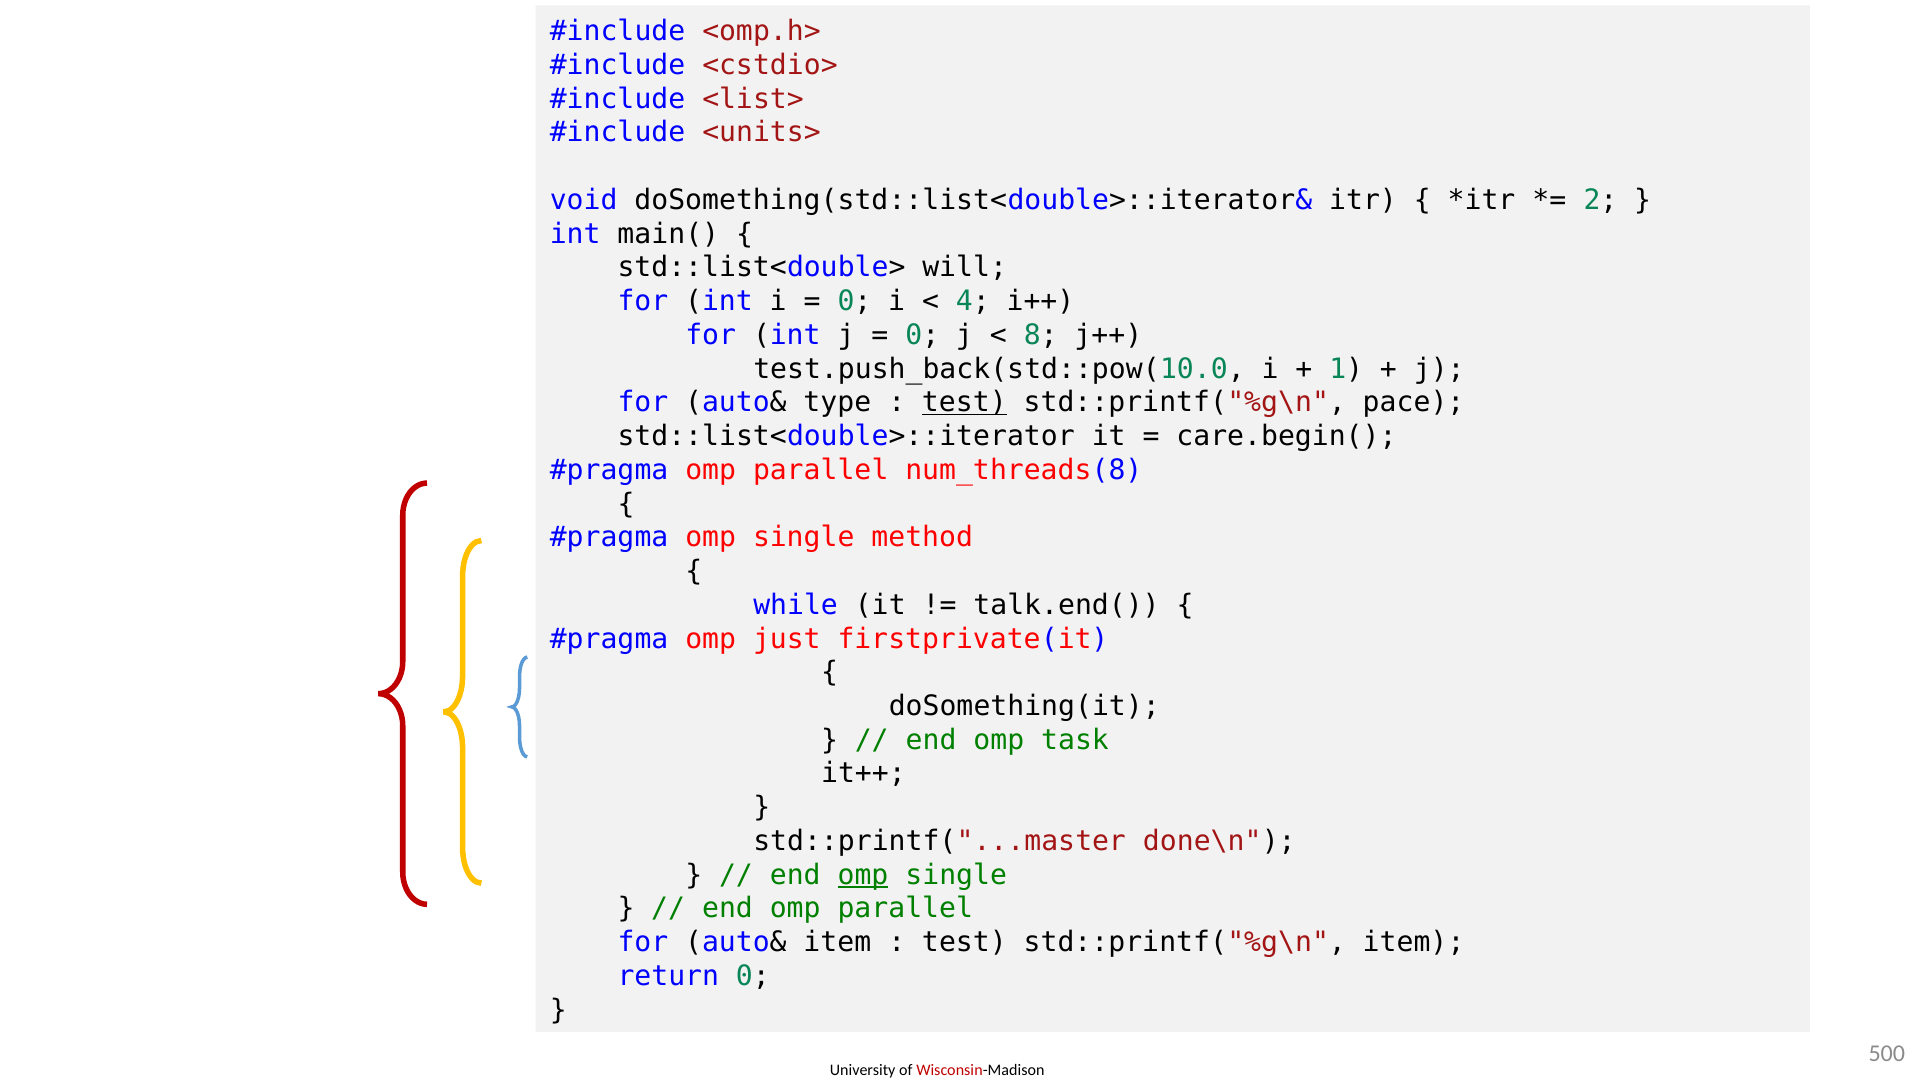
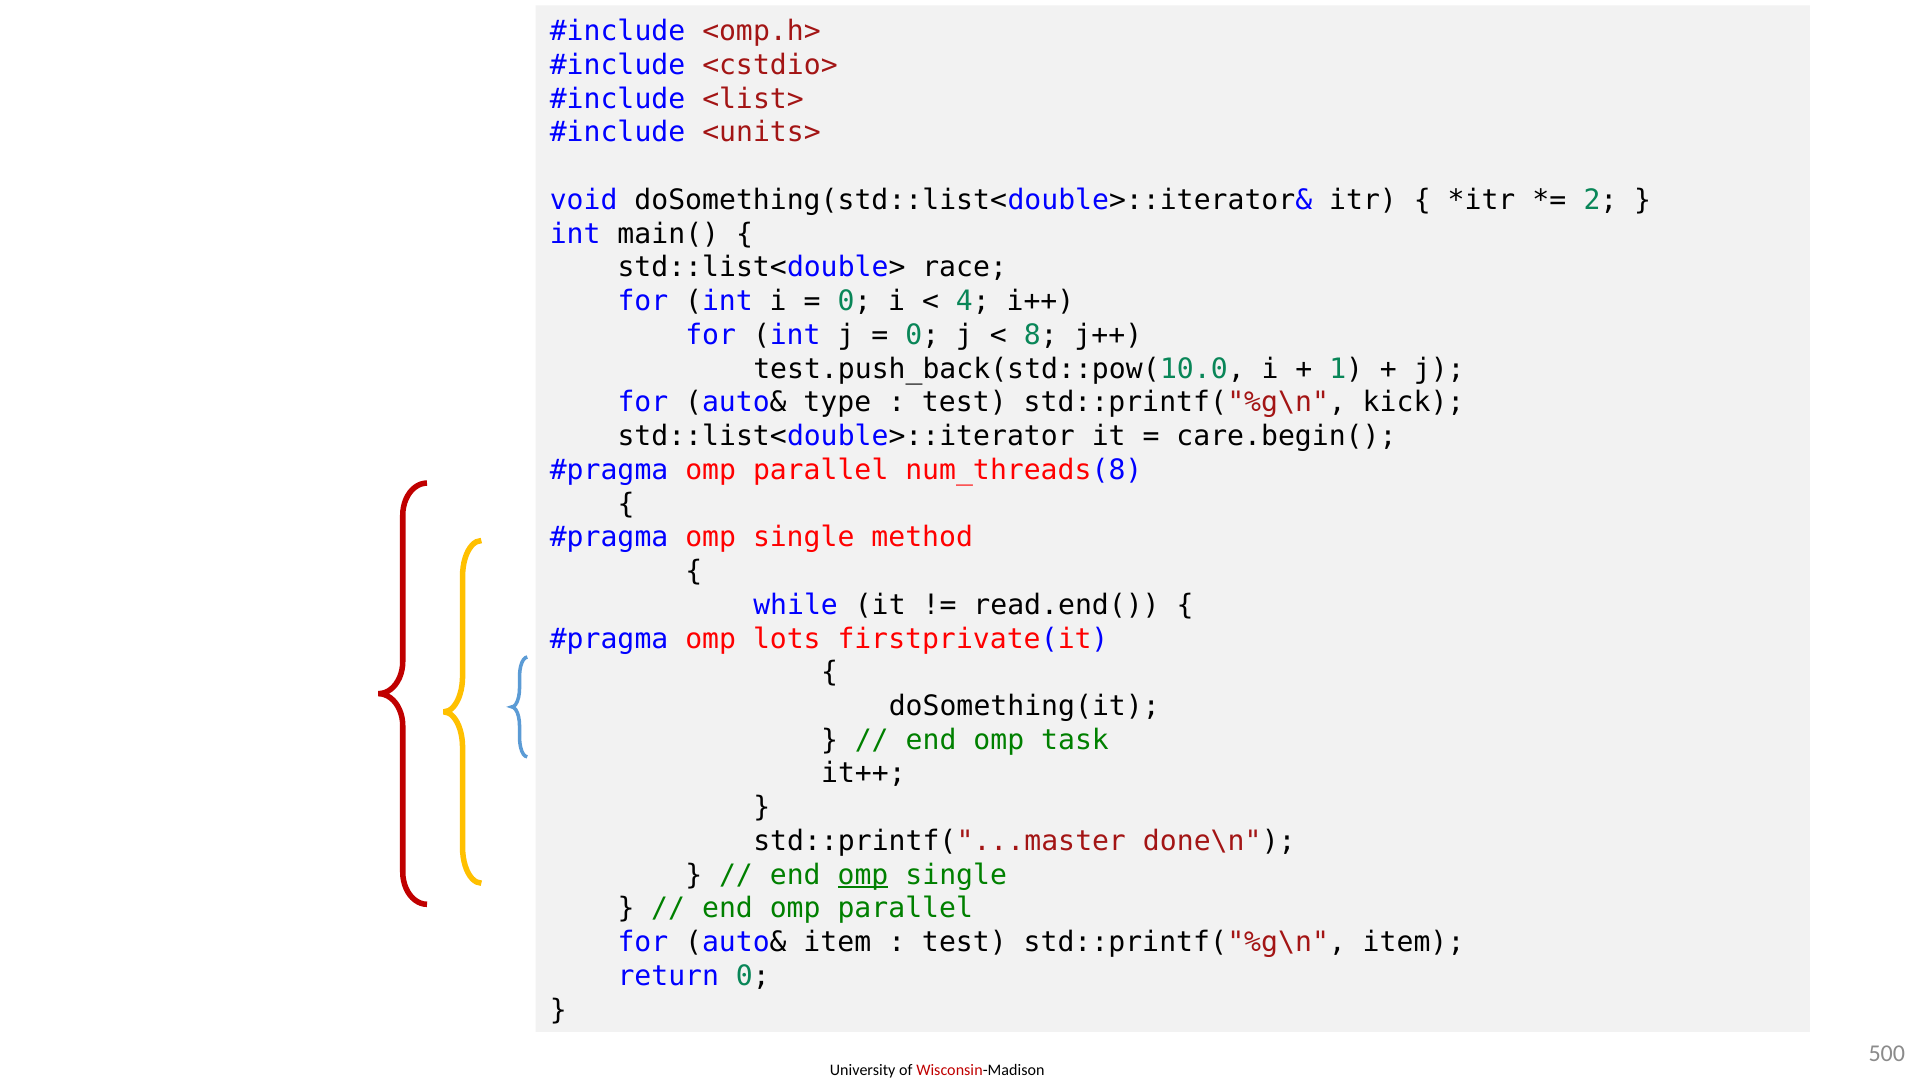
will: will -> race
test at (964, 402) underline: present -> none
pace: pace -> kick
talk.end(: talk.end( -> read.end(
just: just -> lots
